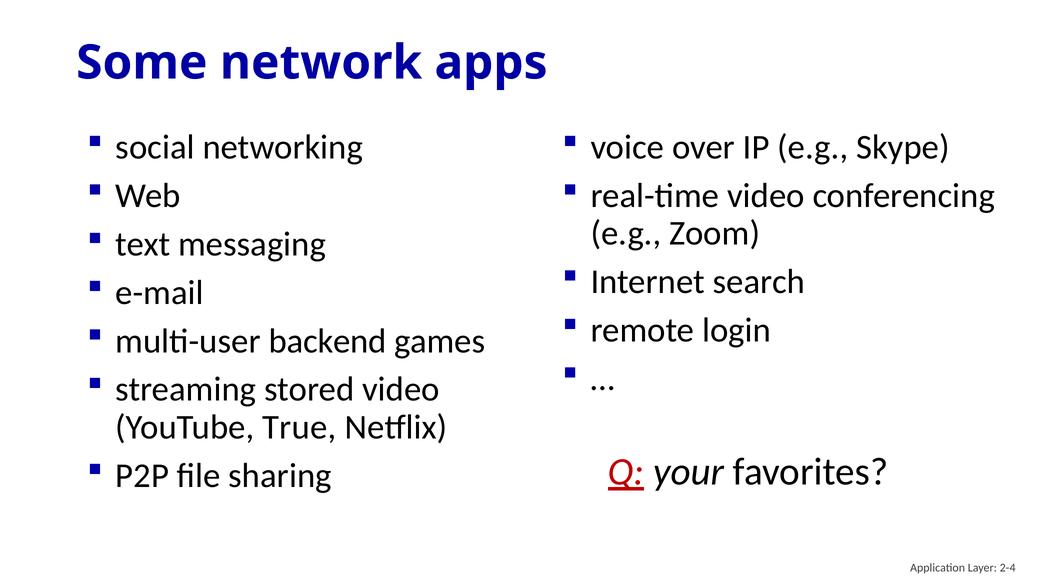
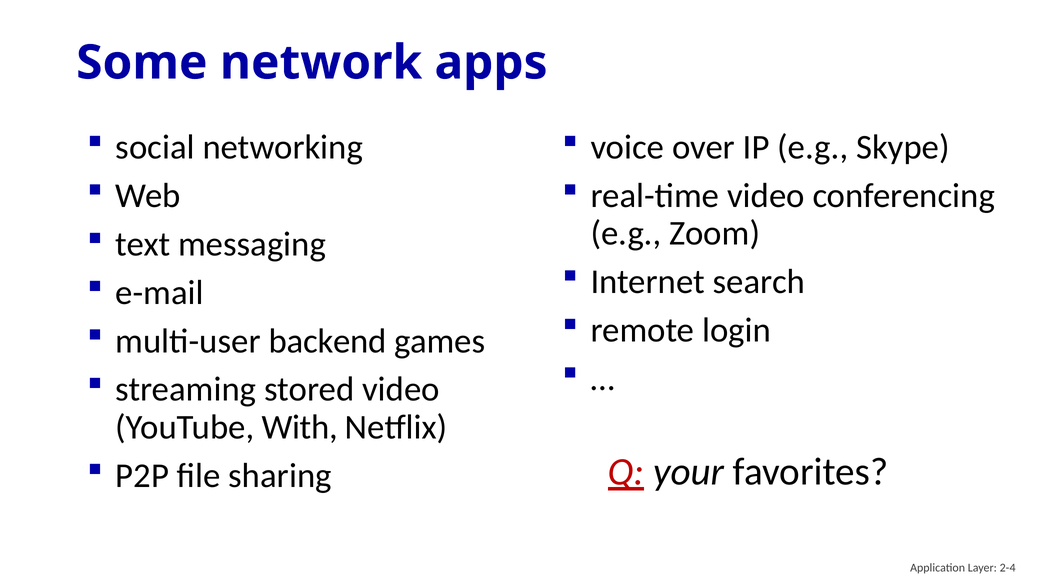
True: True -> With
